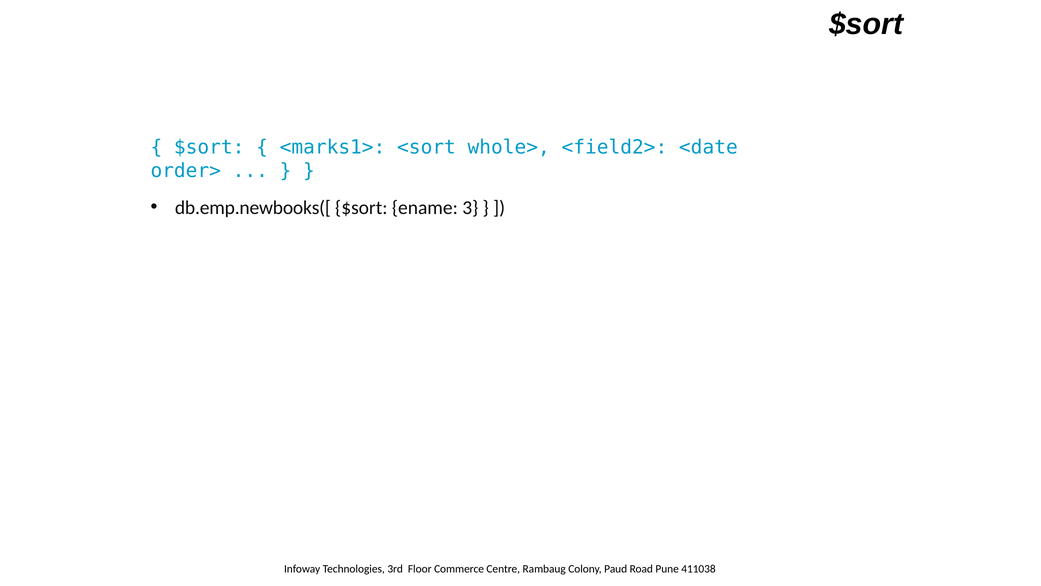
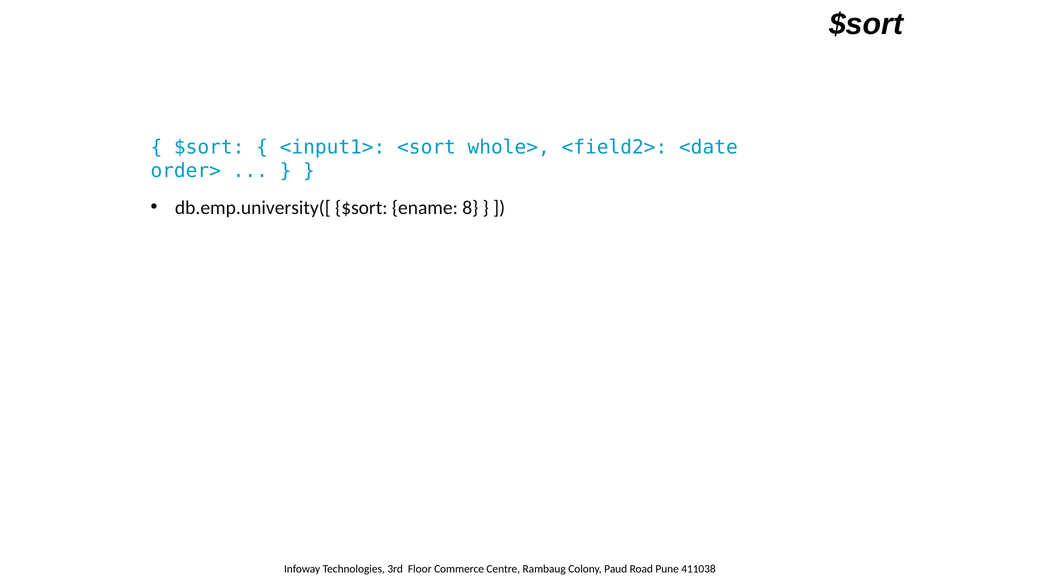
<marks1>: <marks1> -> <input1>
db.emp.newbooks([: db.emp.newbooks([ -> db.emp.university([
3: 3 -> 8
